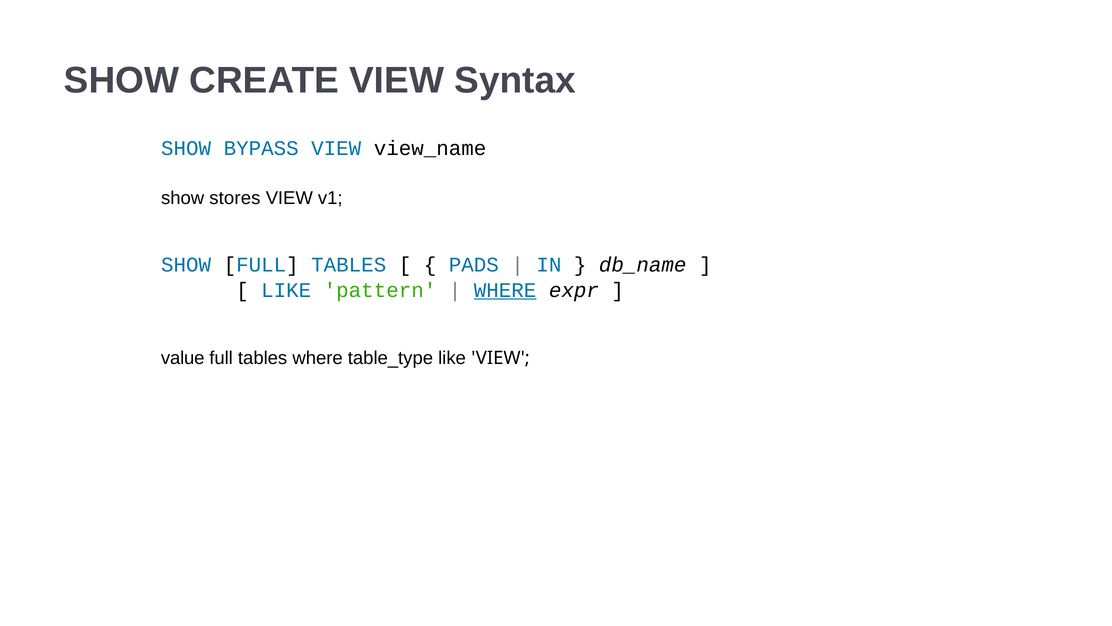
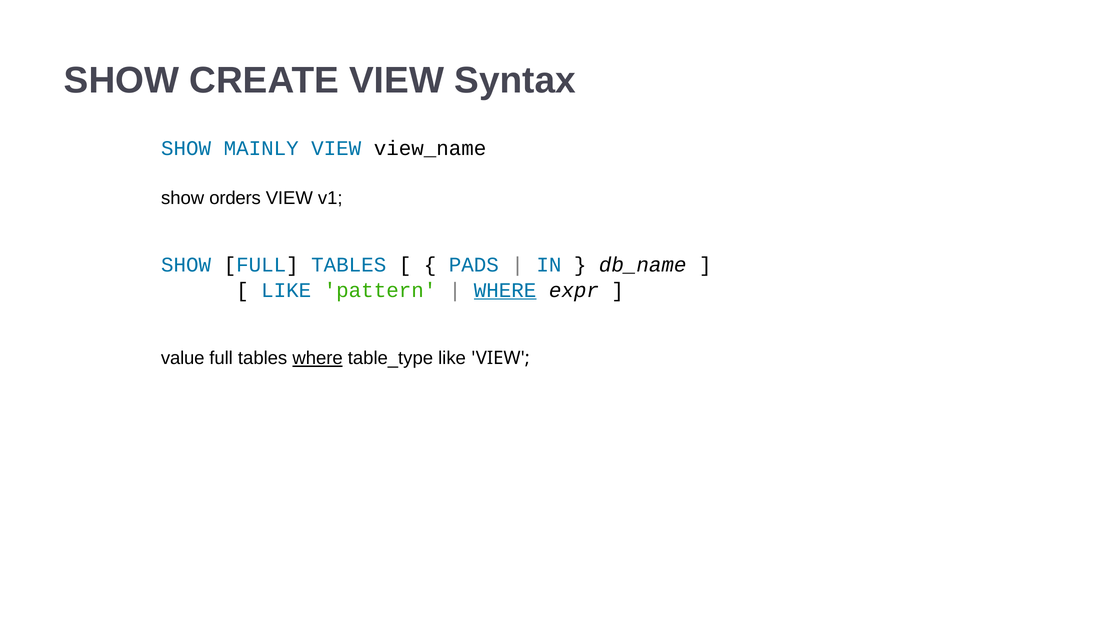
BYPASS: BYPASS -> MAINLY
stores: stores -> orders
where at (318, 358) underline: none -> present
